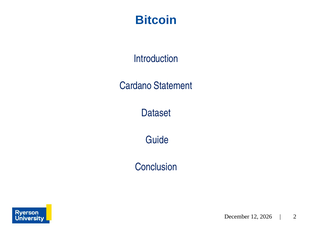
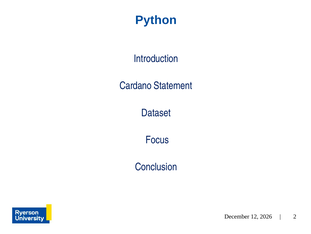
Bitcoin: Bitcoin -> Python
Guide: Guide -> Focus
